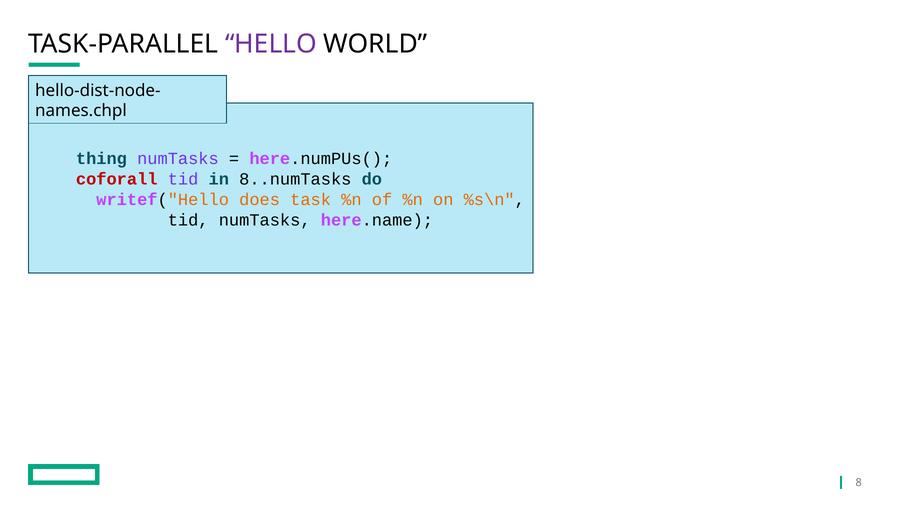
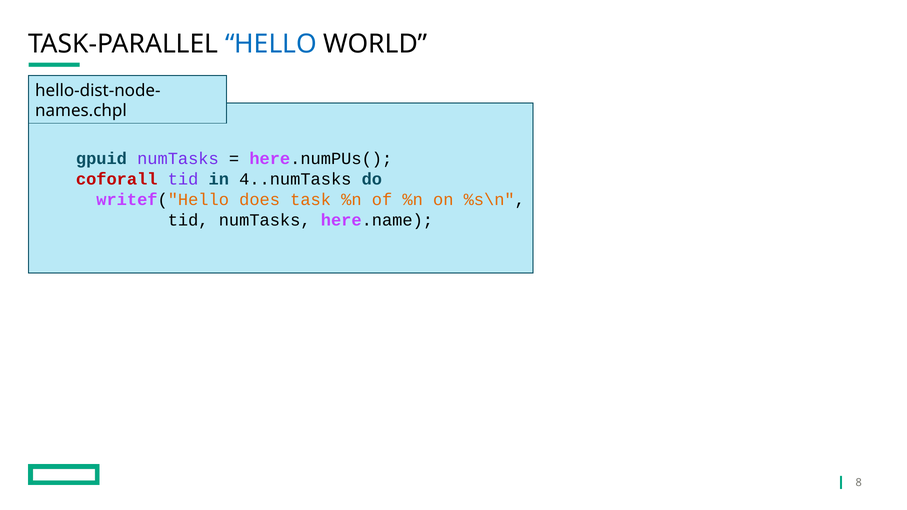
HELLO colour: purple -> blue
thing: thing -> gpuid
8..numTasks: 8..numTasks -> 4..numTasks
